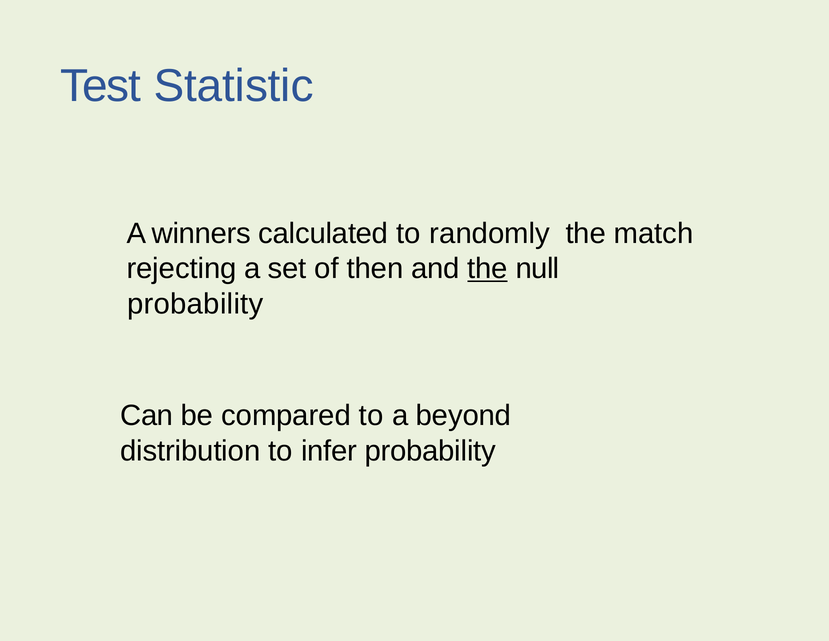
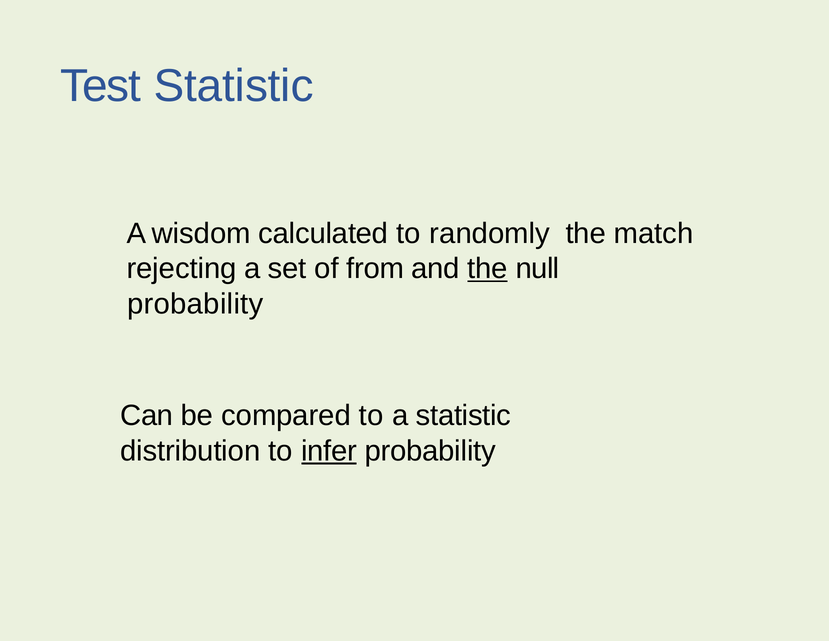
winners: winners -> wisdom
then: then -> from
a beyond: beyond -> statistic
infer underline: none -> present
